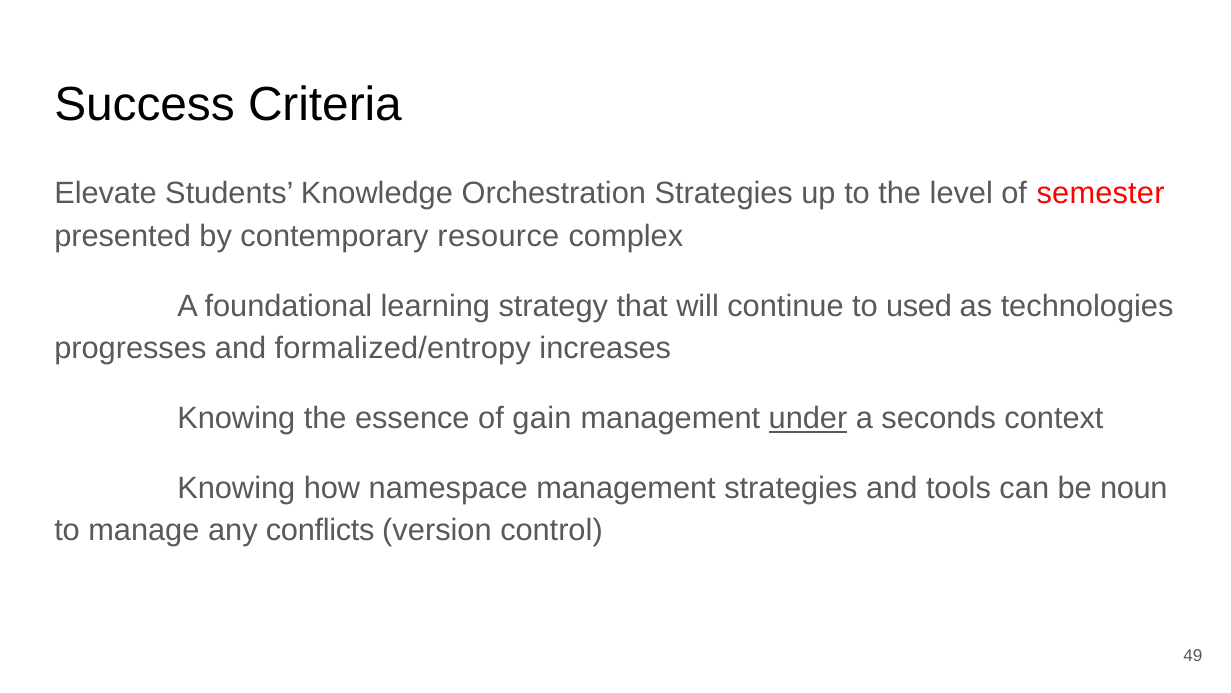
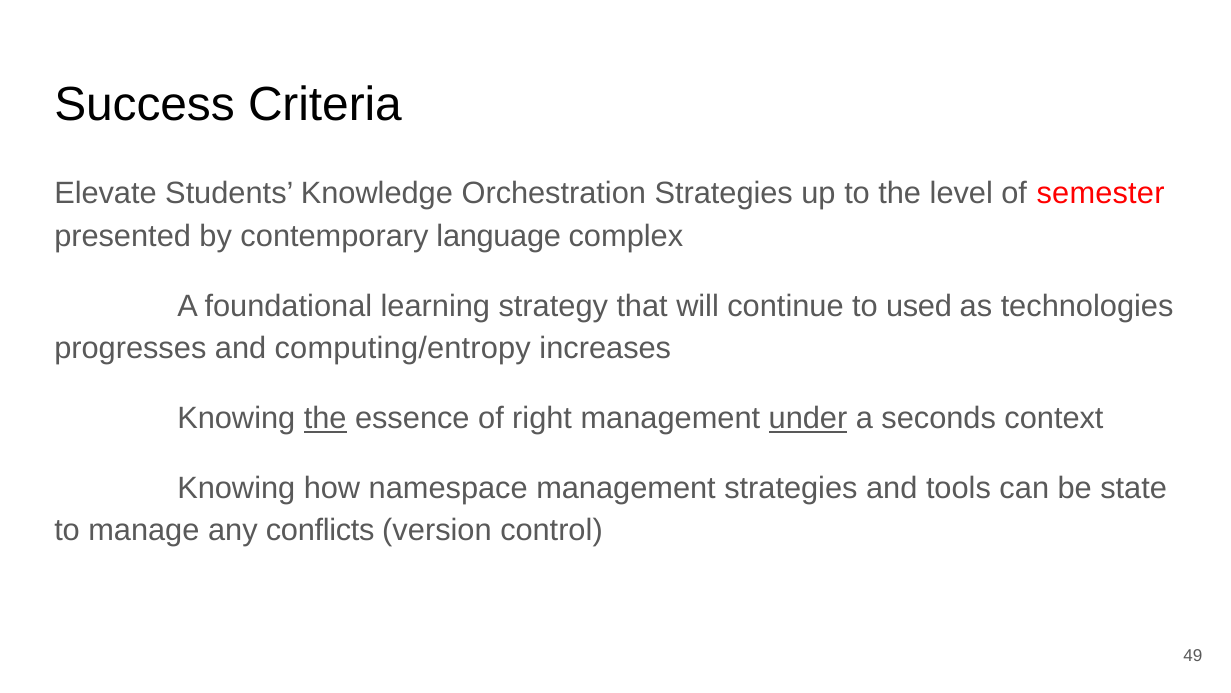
resource: resource -> language
formalized/entropy: formalized/entropy -> computing/entropy
the at (325, 418) underline: none -> present
gain: gain -> right
noun: noun -> state
